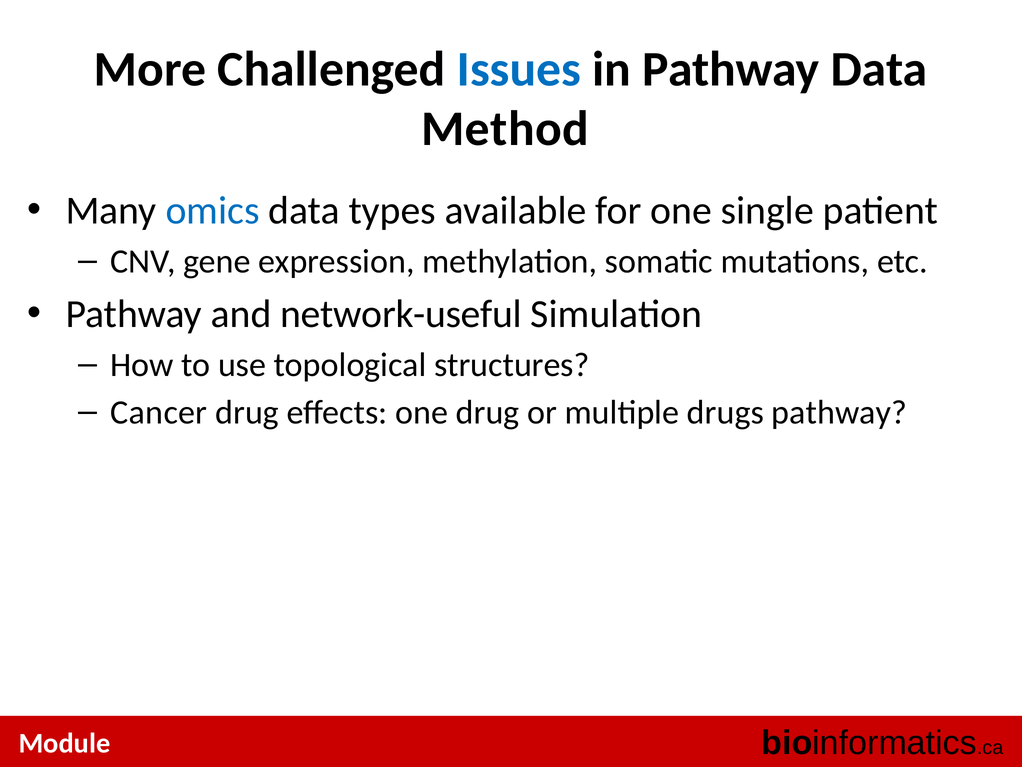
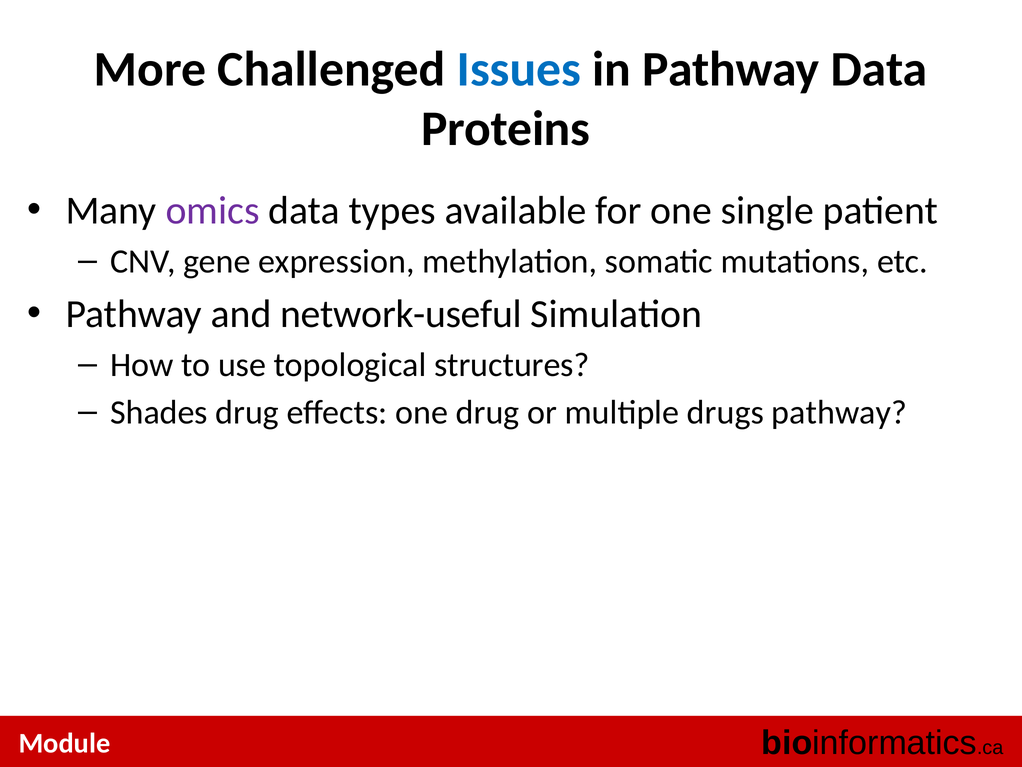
Method: Method -> Proteins
omics colour: blue -> purple
Cancer: Cancer -> Shades
